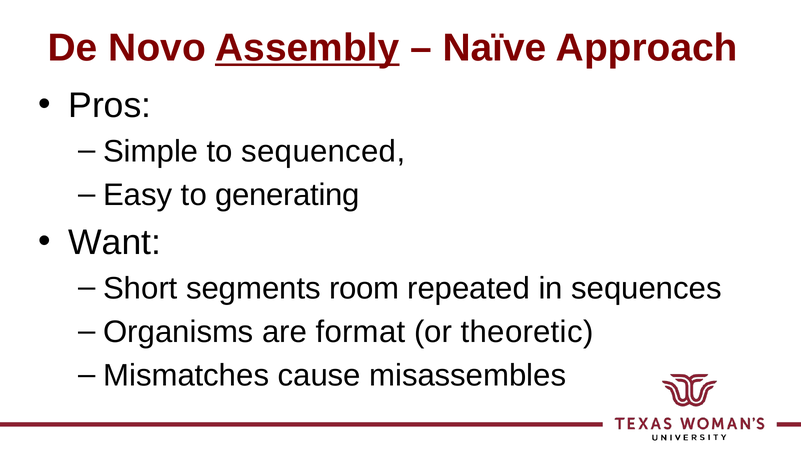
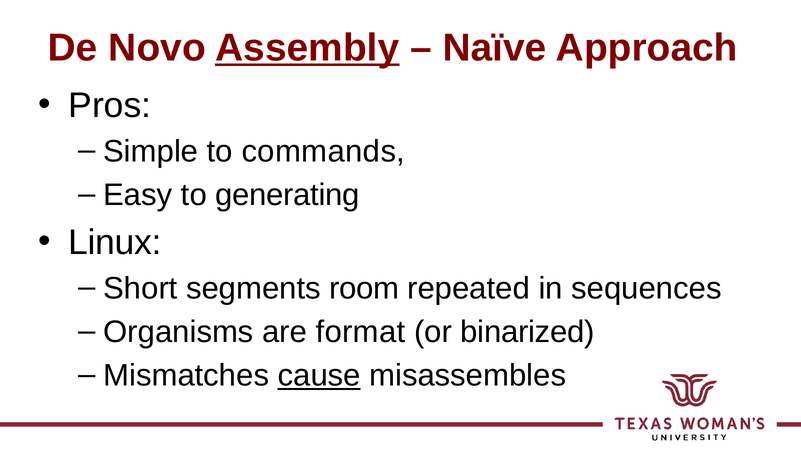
sequenced: sequenced -> commands
Want: Want -> Linux
theoretic: theoretic -> binarized
cause underline: none -> present
